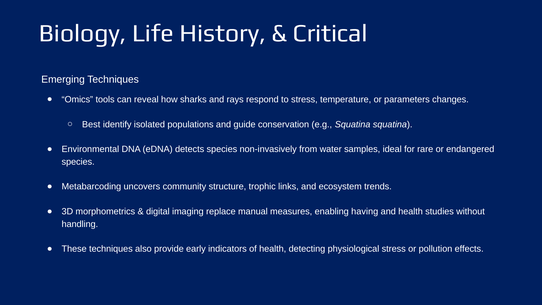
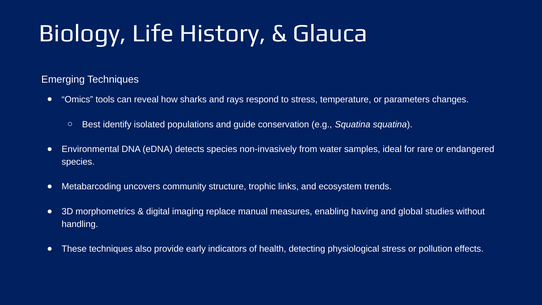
Critical: Critical -> Glauca
and health: health -> global
